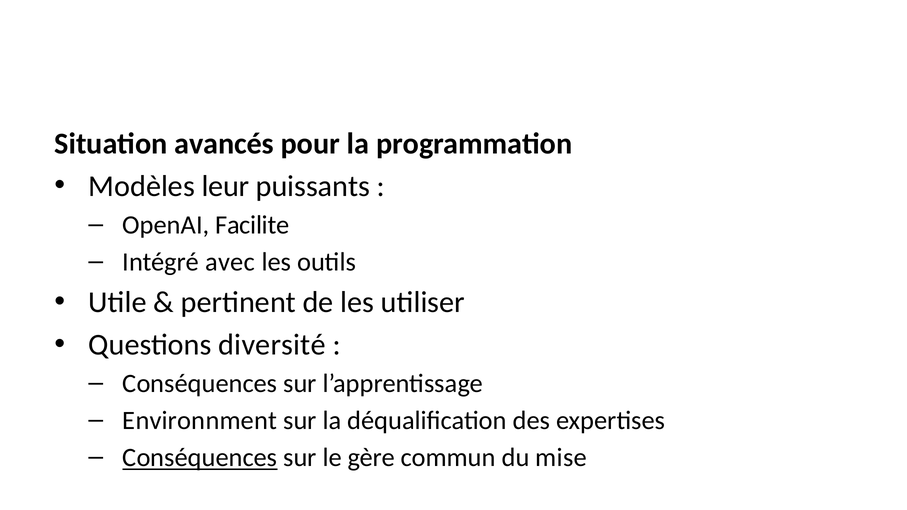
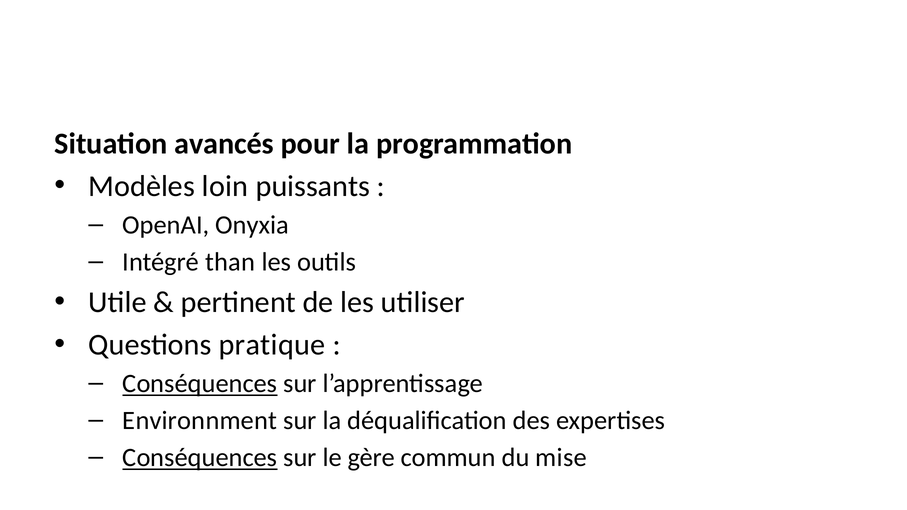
leur: leur -> loin
Facilite: Facilite -> Onyxia
avec: avec -> than
diversité: diversité -> pratique
Conséquences at (200, 384) underline: none -> present
